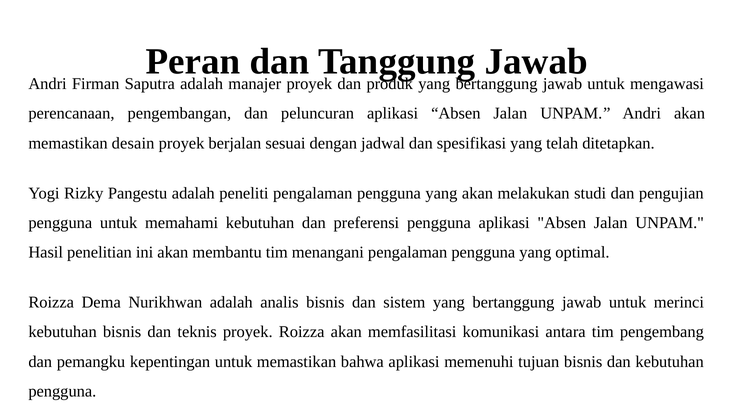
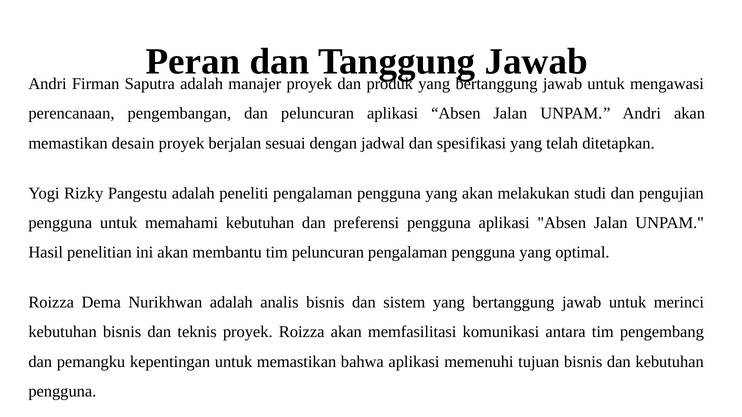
tim menangani: menangani -> peluncuran
